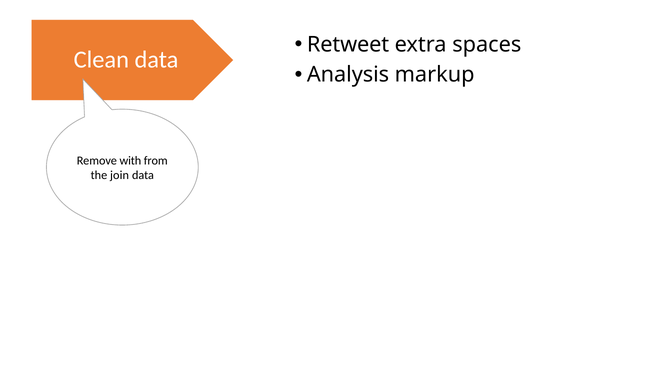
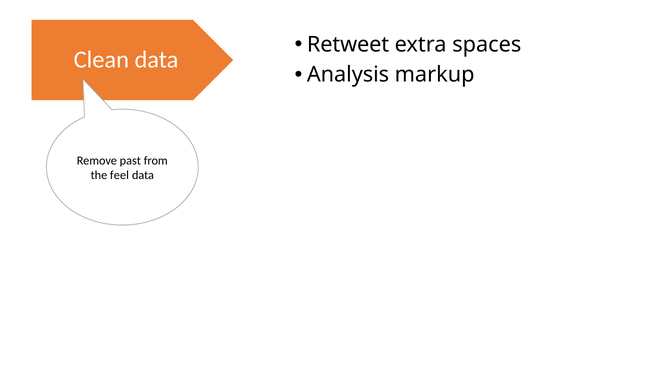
with: with -> past
join: join -> feel
